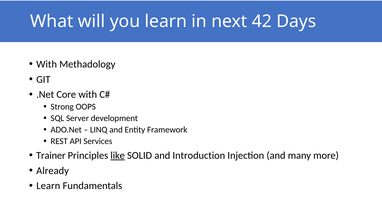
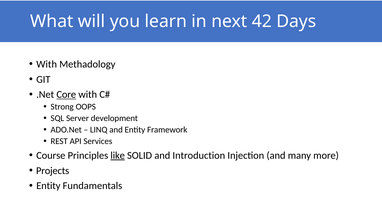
Core underline: none -> present
Trainer: Trainer -> Course
Already: Already -> Projects
Learn at (48, 186): Learn -> Entity
